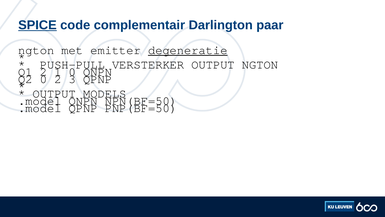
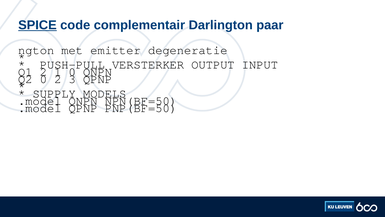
degeneratie underline: present -> none
OUTPUT NGTON: NGTON -> INPUT
OUTPUT at (54, 93): OUTPUT -> SUPPLY
